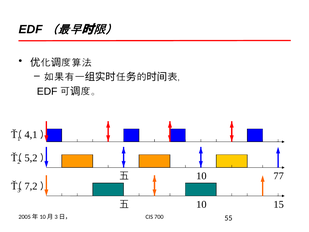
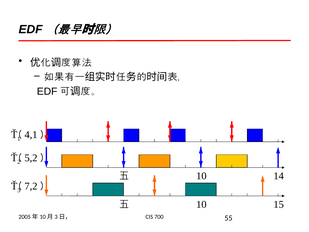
77: 77 -> 14
